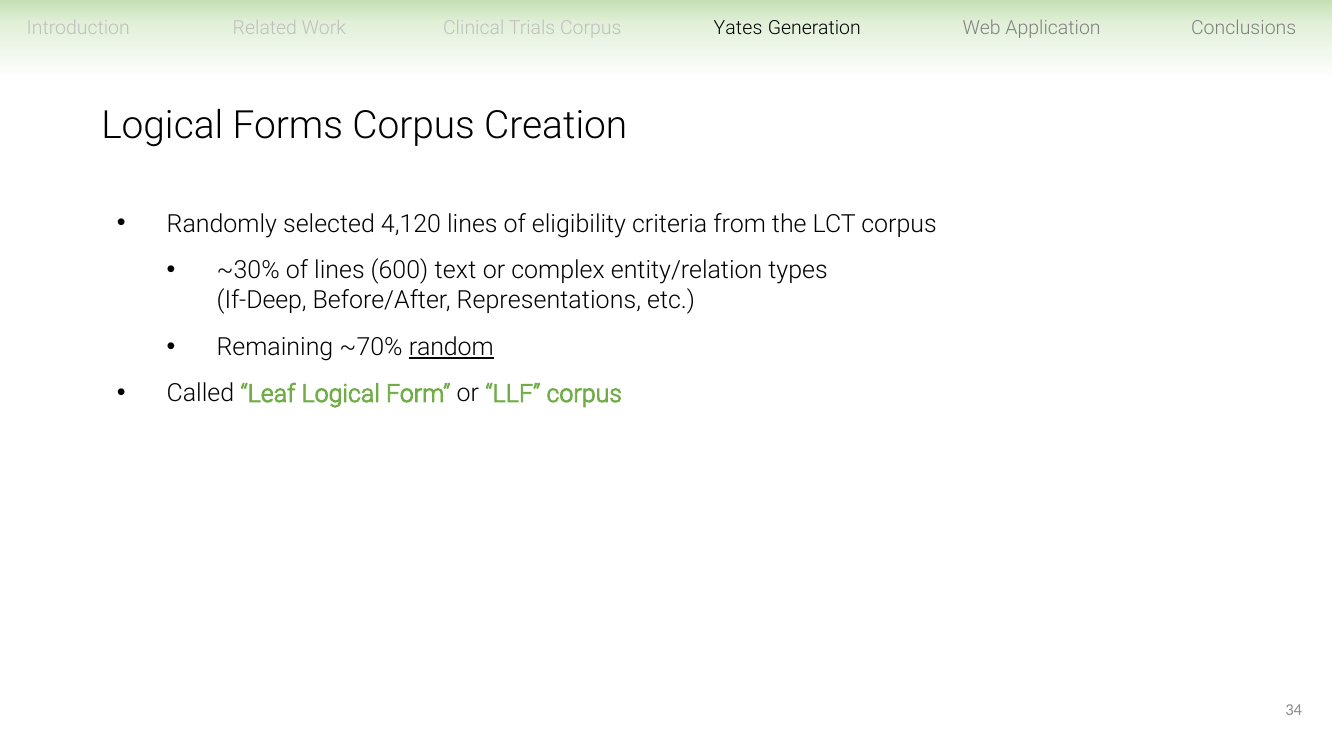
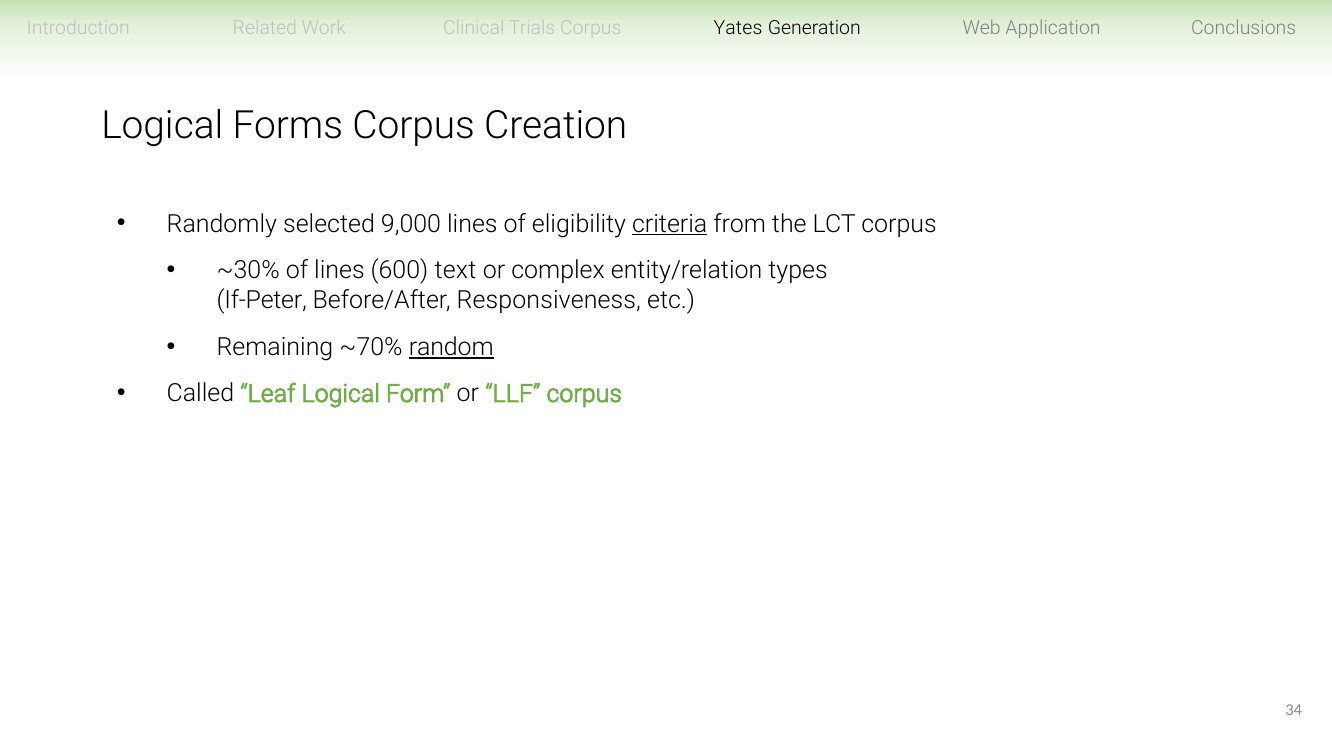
4,120: 4,120 -> 9,000
criteria underline: none -> present
If-Deep: If-Deep -> If-Peter
Representations: Representations -> Responsiveness
